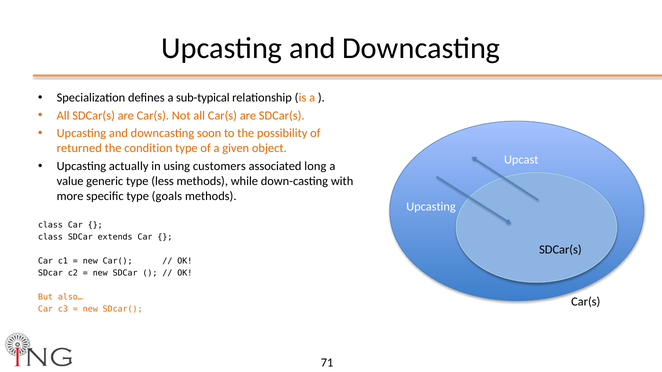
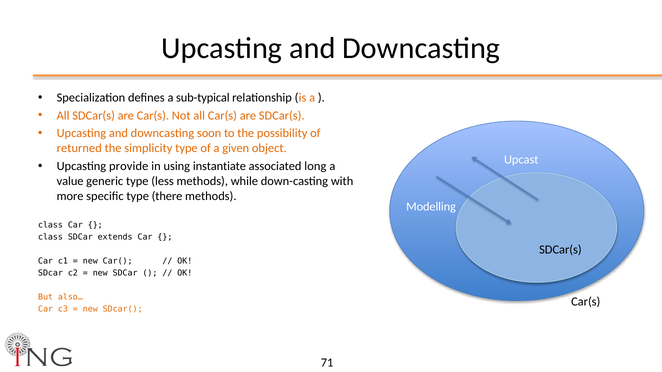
condition: condition -> simplicity
actually: actually -> provide
customers: customers -> instantiate
goals: goals -> there
Upcasting at (431, 207): Upcasting -> Modelling
